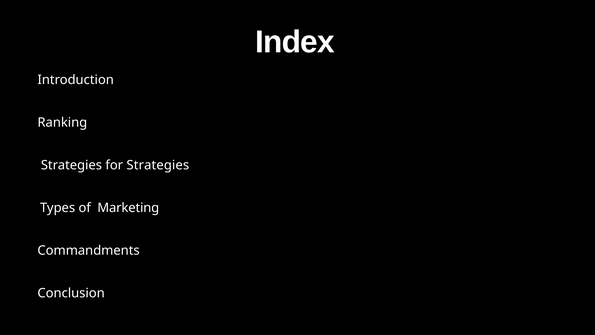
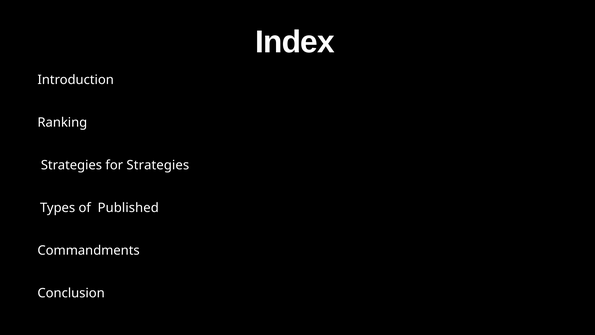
Marketing: Marketing -> Published
